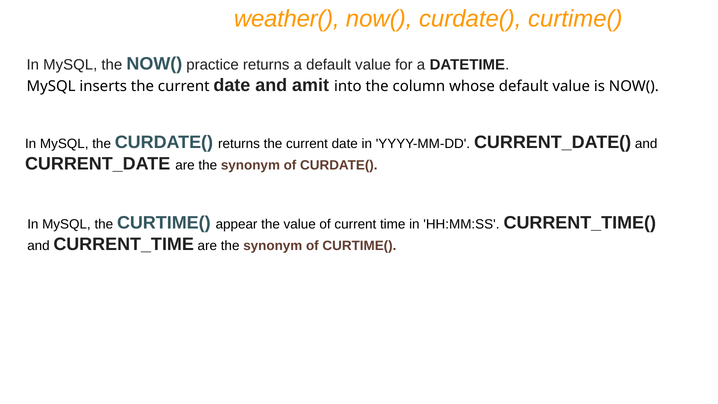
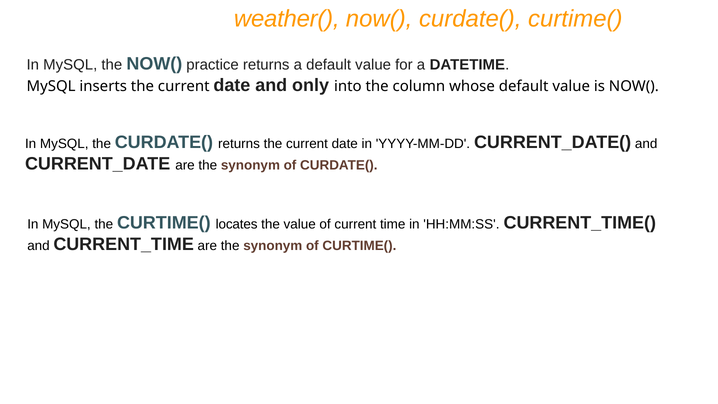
amit: amit -> only
appear: appear -> locates
